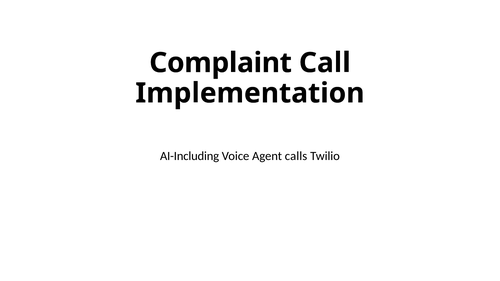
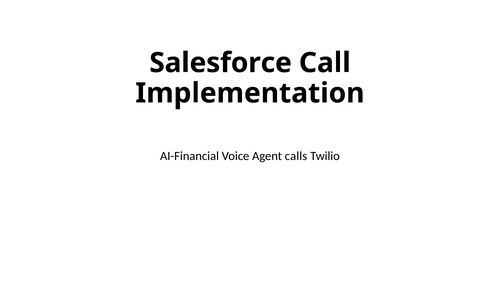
Complaint: Complaint -> Salesforce
AI-Including: AI-Including -> AI-Financial
